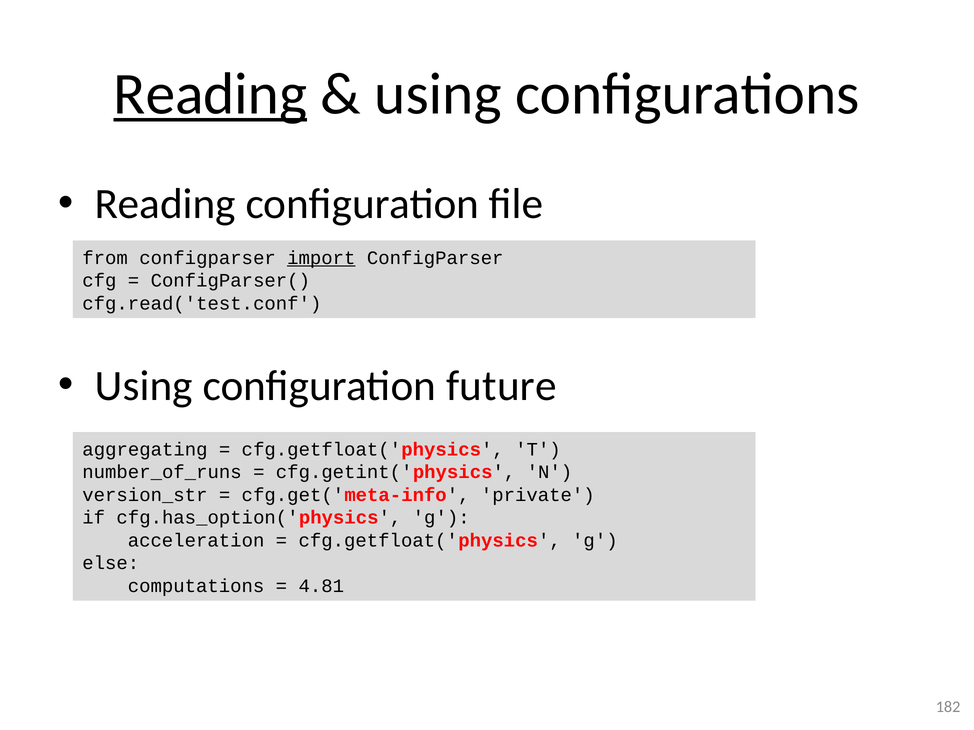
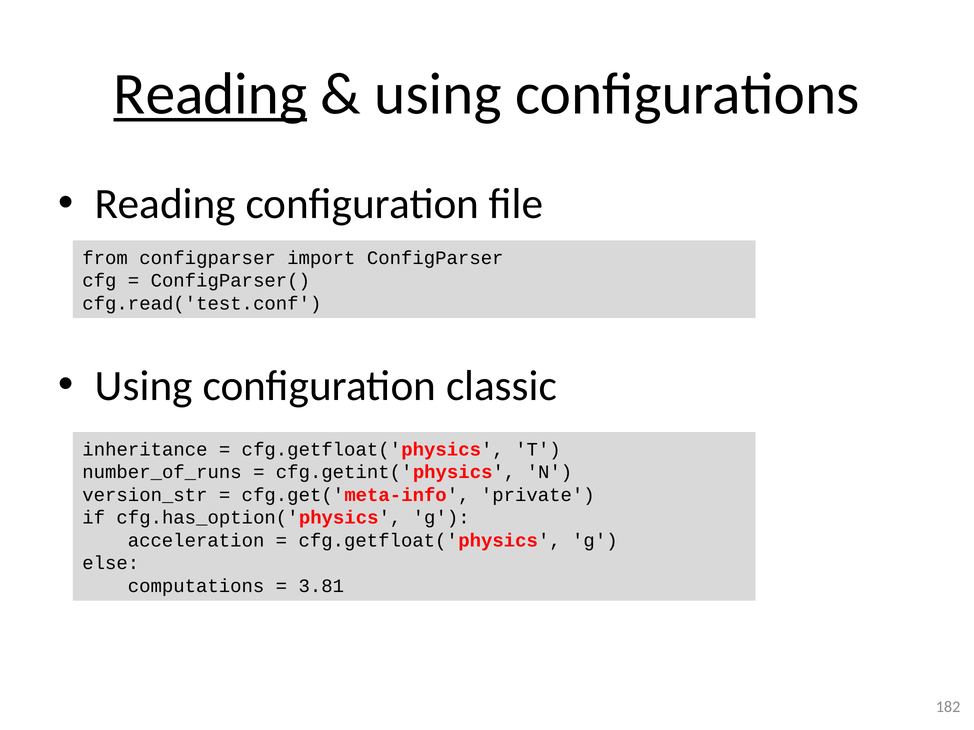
import underline: present -> none
future: future -> classic
aggregating: aggregating -> inheritance
4.81: 4.81 -> 3.81
